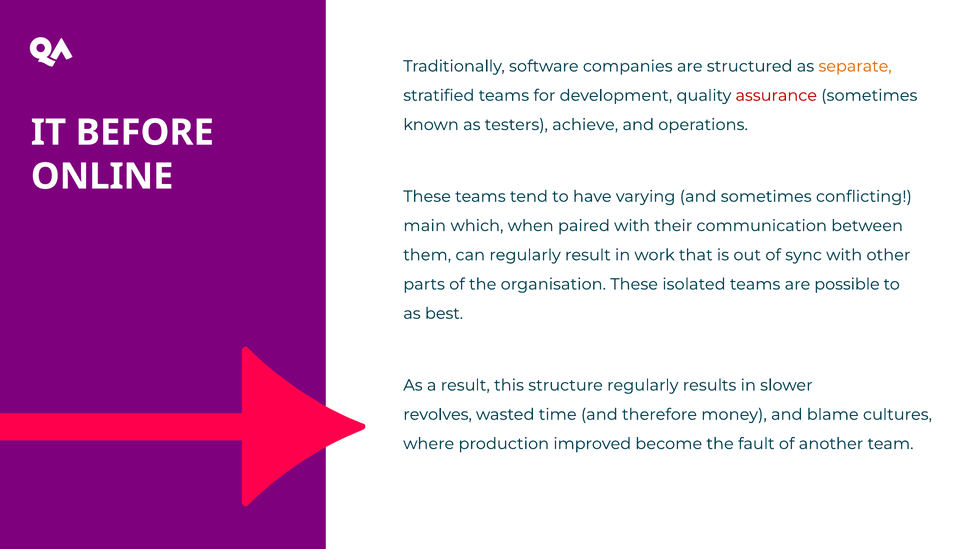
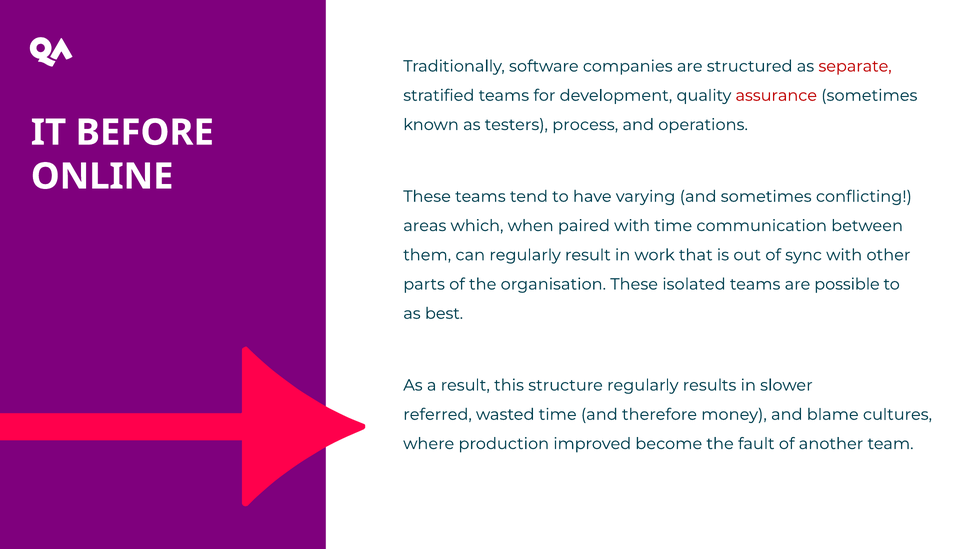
separate colour: orange -> red
achieve: achieve -> process
main: main -> areas
with their: their -> time
revolves: revolves -> referred
